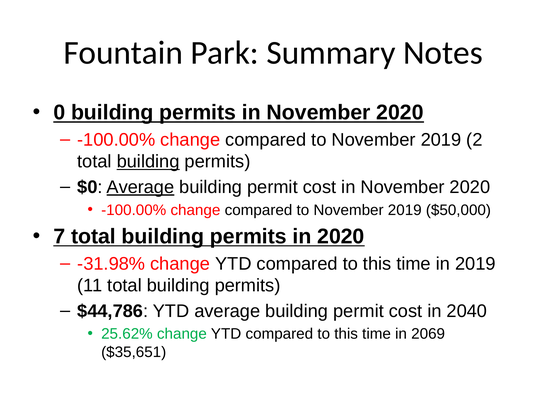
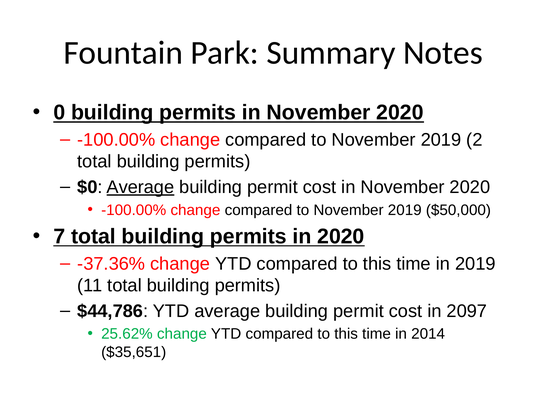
building at (148, 162) underline: present -> none
-31.98%: -31.98% -> -37.36%
2040: 2040 -> 2097
2069: 2069 -> 2014
